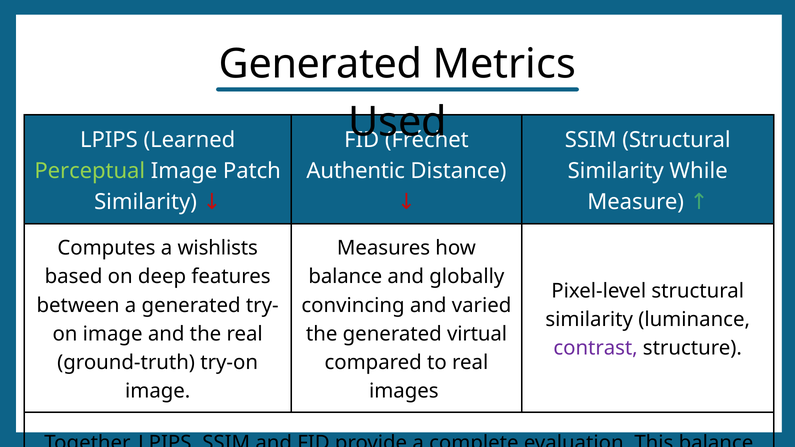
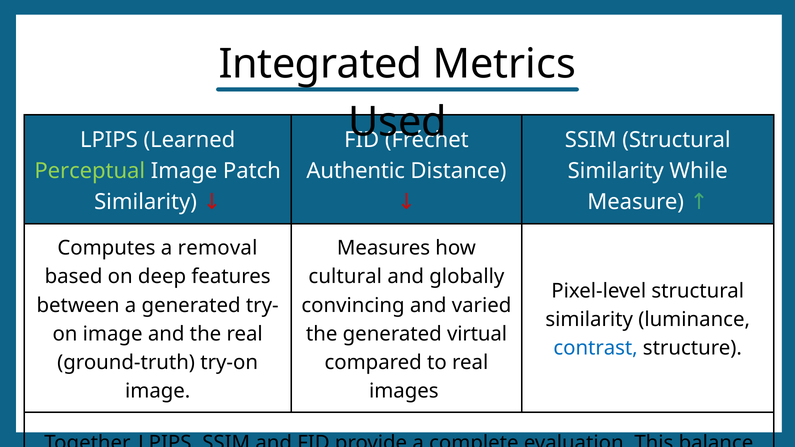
Generated at (321, 64): Generated -> Integrated
wishlists: wishlists -> removal
balance at (345, 277): balance -> cultural
contrast colour: purple -> blue
